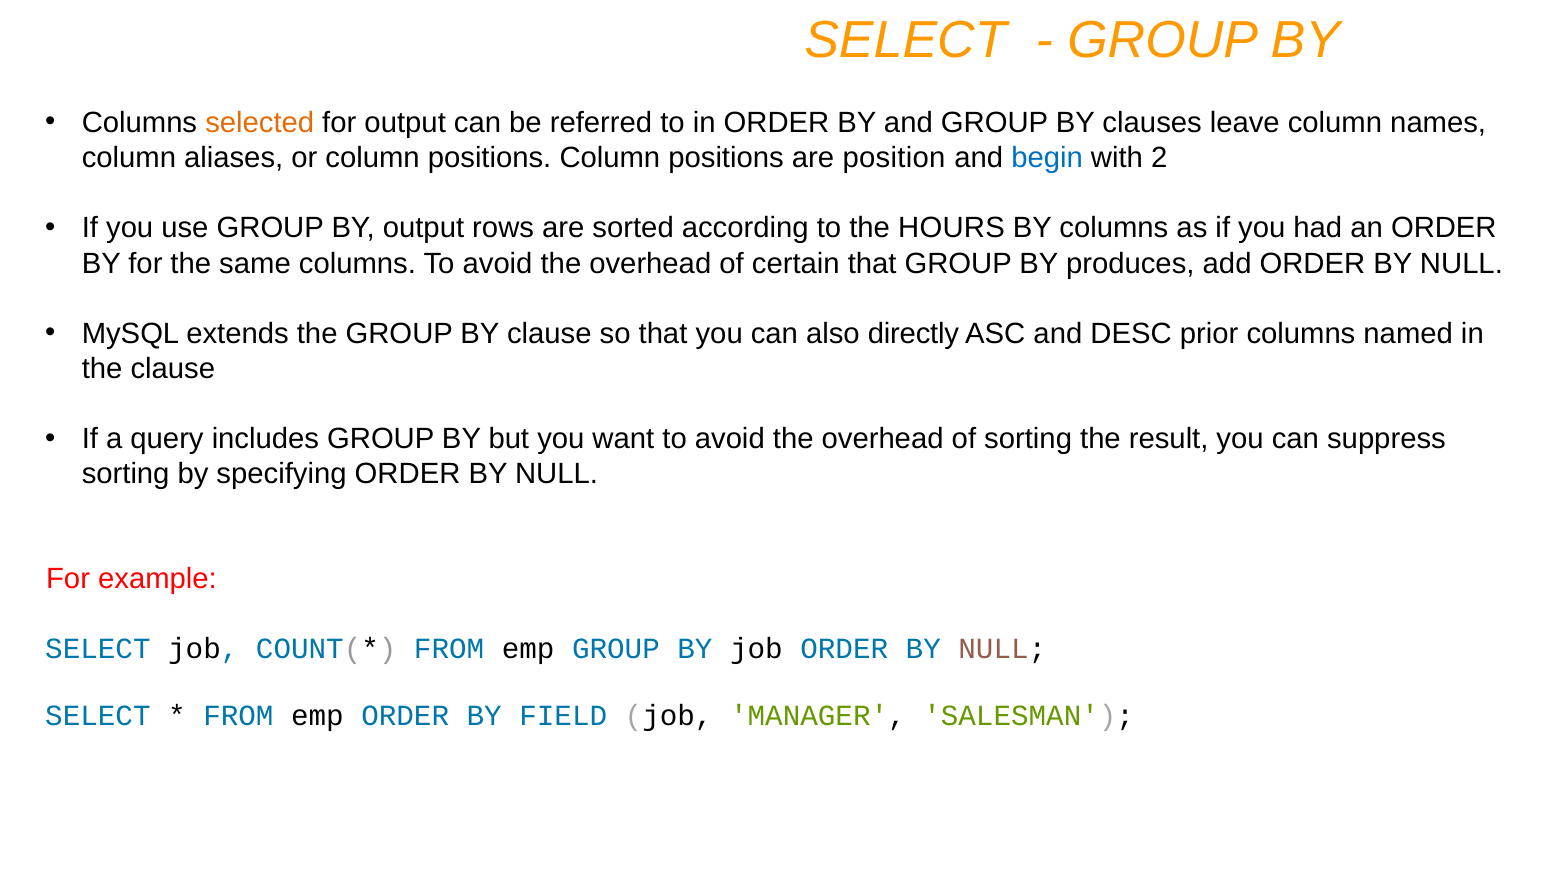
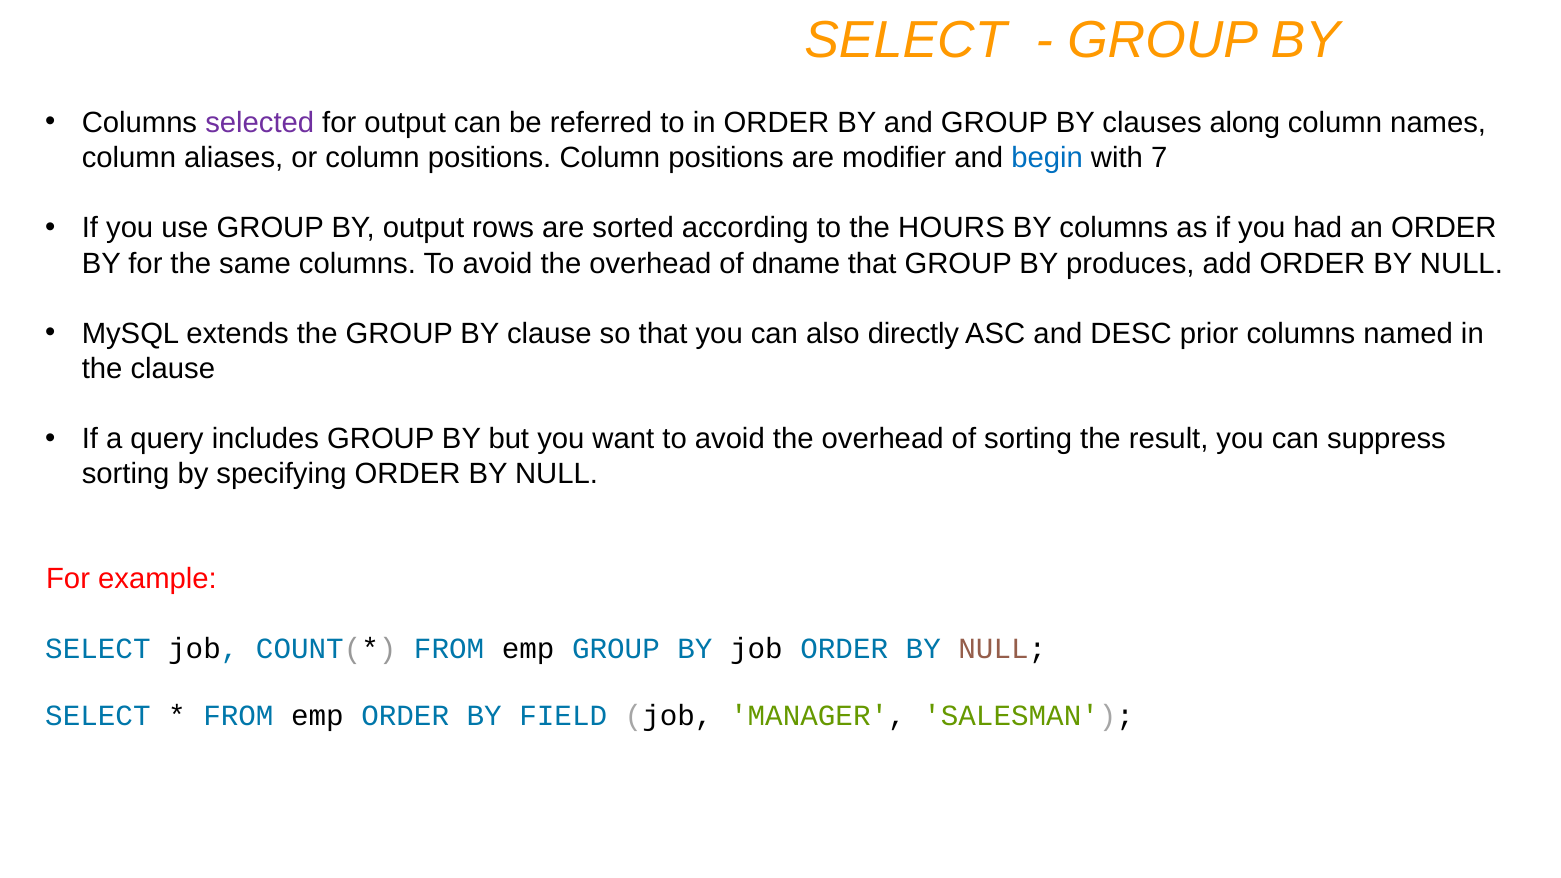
selected colour: orange -> purple
leave: leave -> along
position: position -> modifier
2: 2 -> 7
certain: certain -> dname
